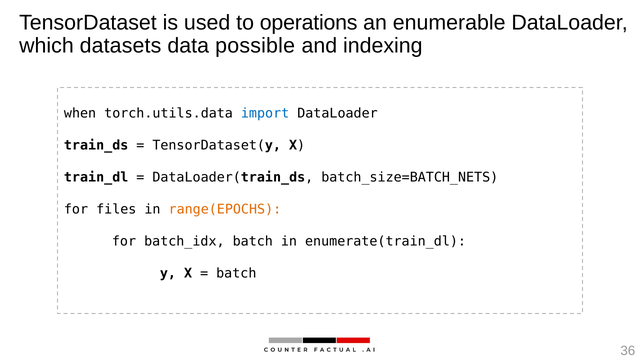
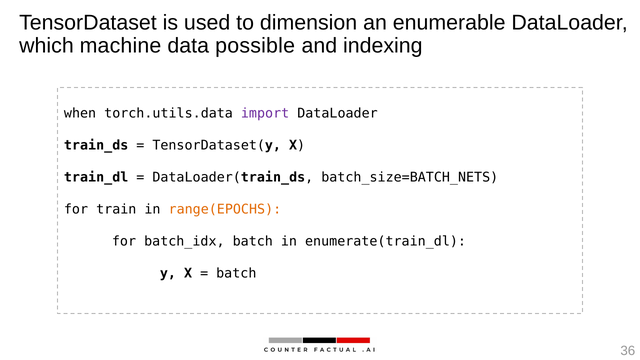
operations: operations -> dimension
datasets: datasets -> machine
import colour: blue -> purple
files: files -> train
